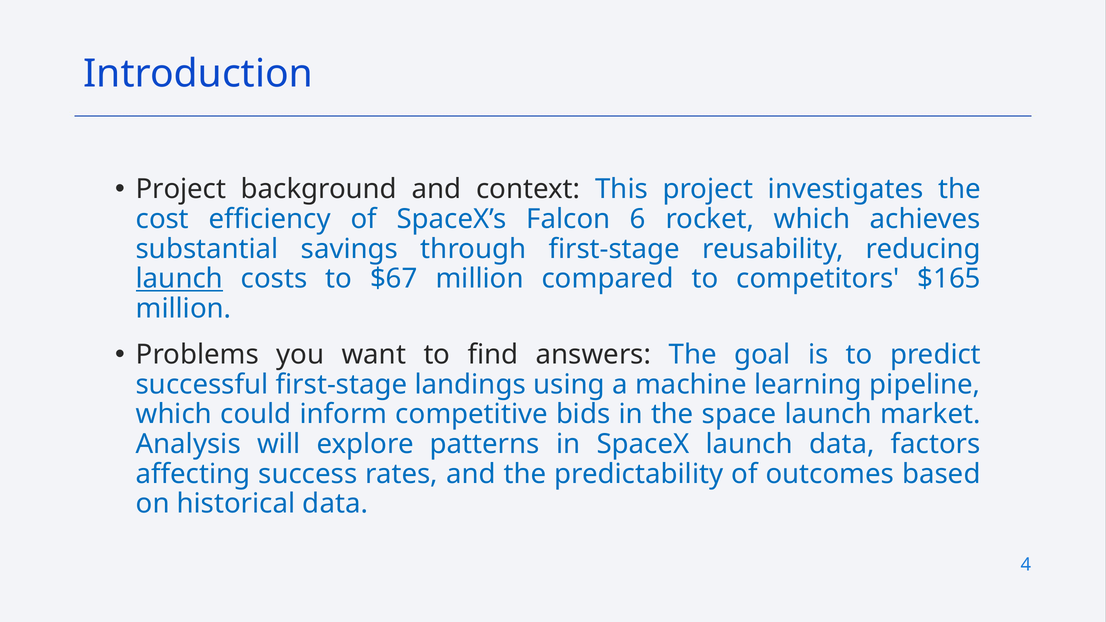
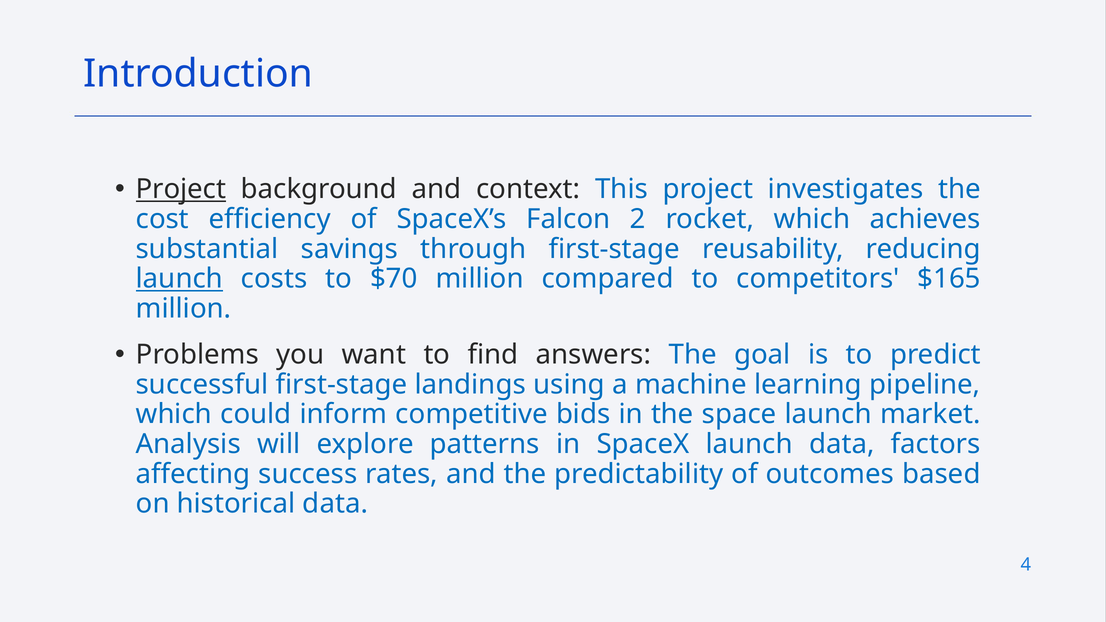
Project at (181, 189) underline: none -> present
6: 6 -> 2
$67: $67 -> $70
